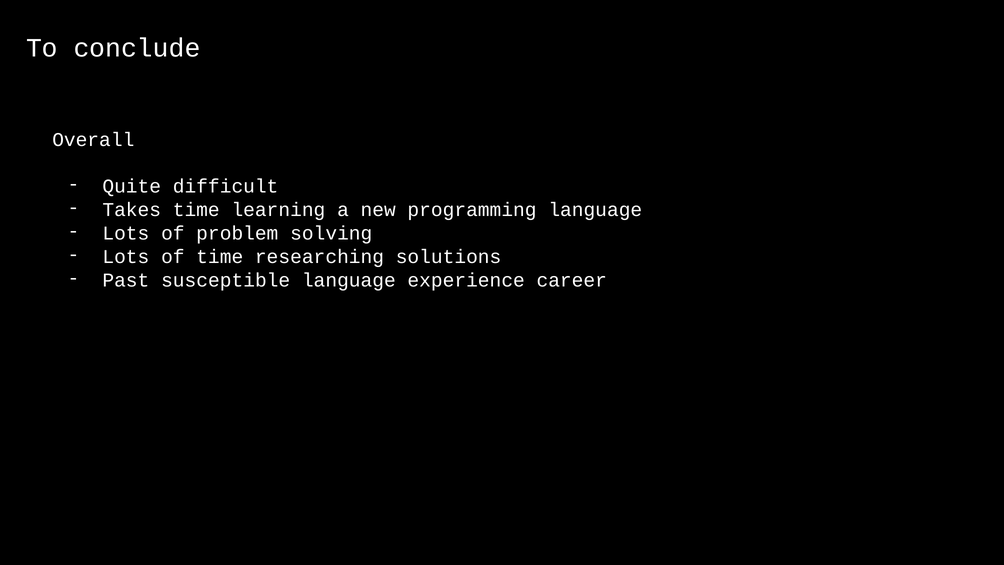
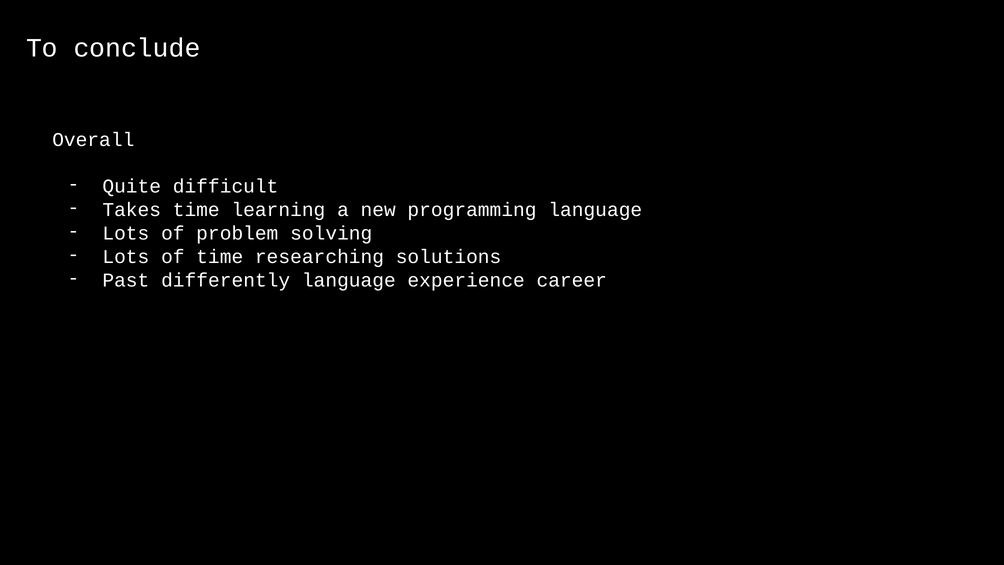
susceptible: susceptible -> differently
